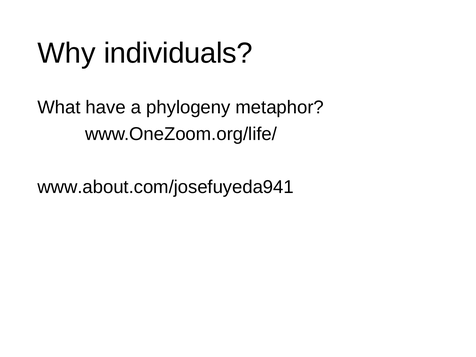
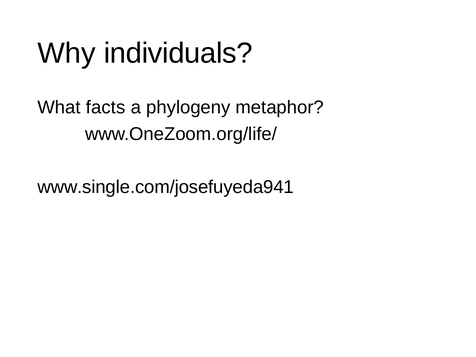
have: have -> facts
www.about.com/josefuyeda941: www.about.com/josefuyeda941 -> www.single.com/josefuyeda941
